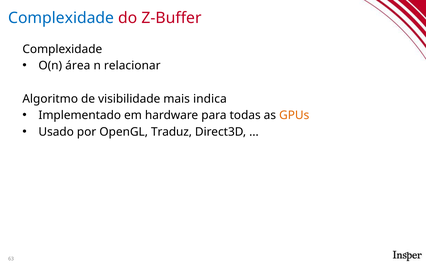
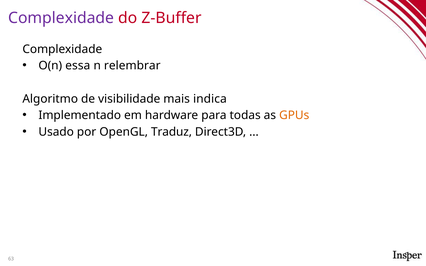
Complexidade at (61, 18) colour: blue -> purple
área: área -> essa
relacionar: relacionar -> relembrar
